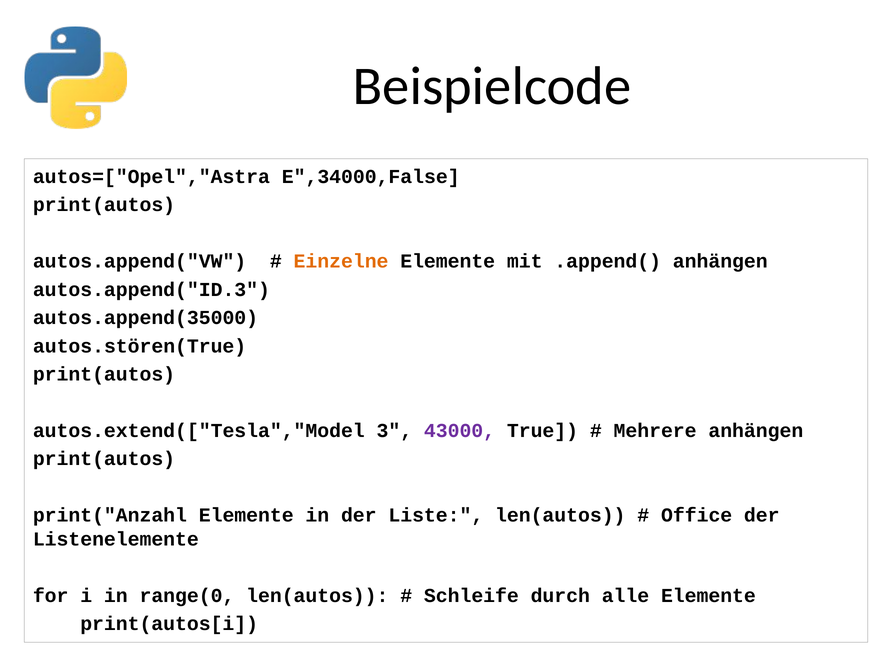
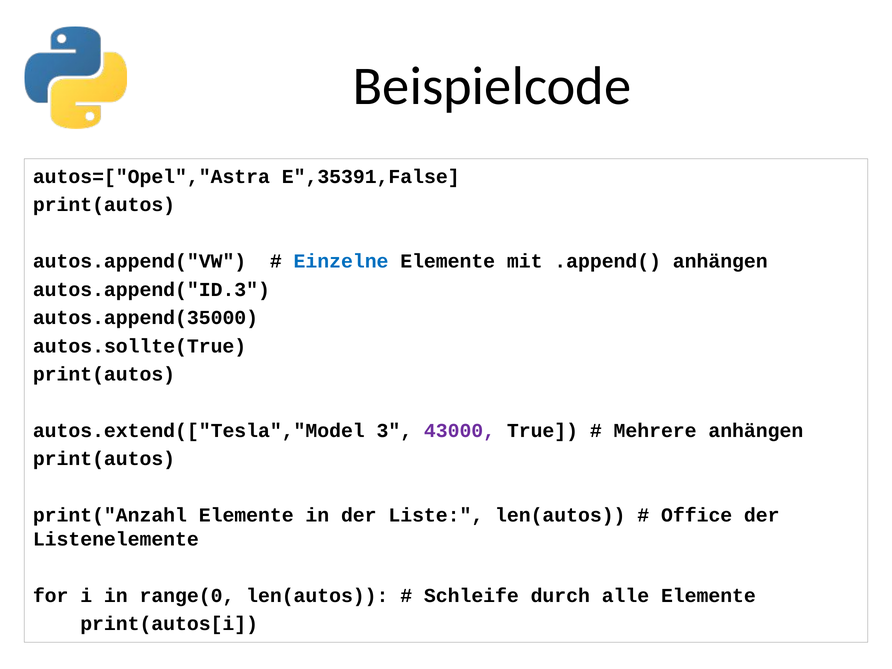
E",34000,False: E",34000,False -> E",35391,False
Einzelne colour: orange -> blue
autos.stören(True: autos.stören(True -> autos.sollte(True
